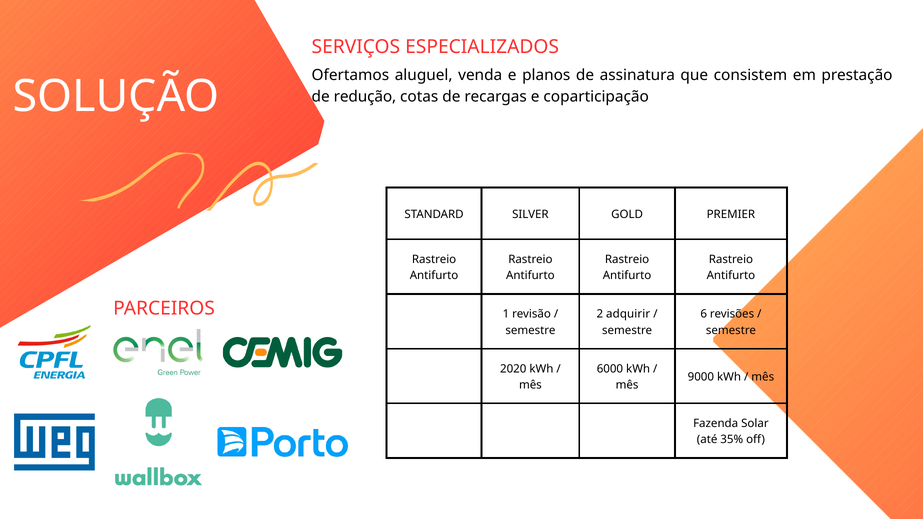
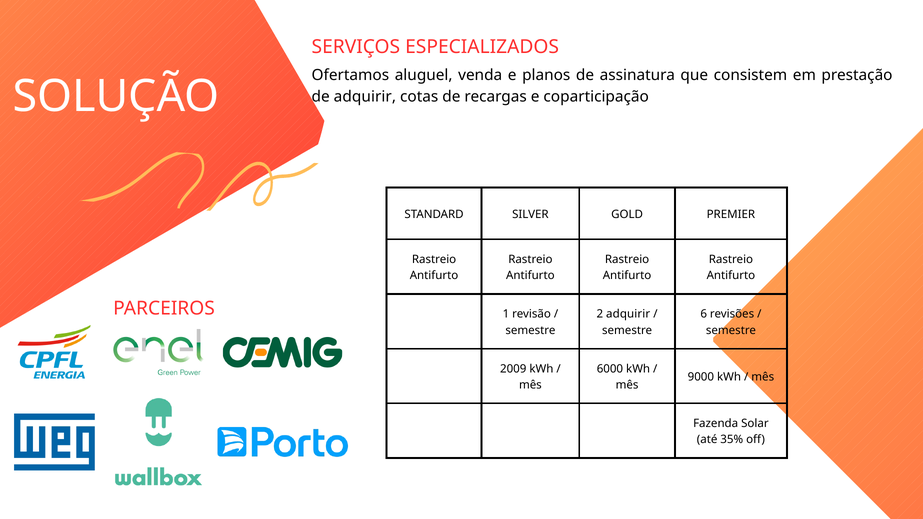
de redução: redução -> adquirir
2020: 2020 -> 2009
